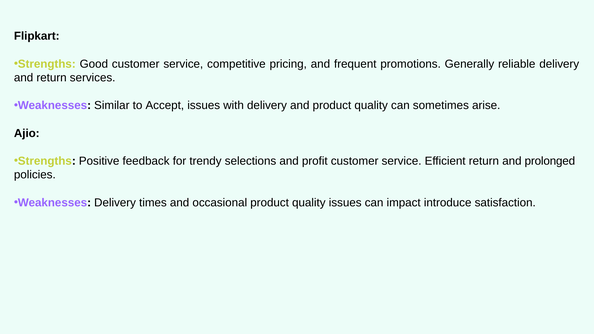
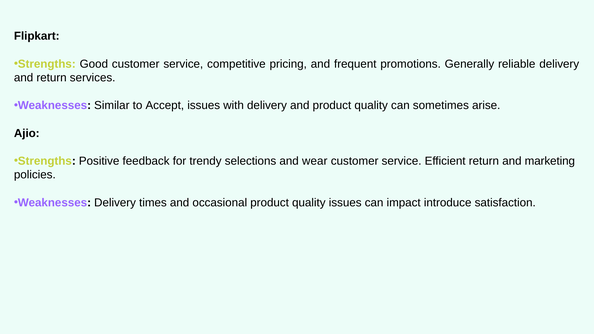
profit: profit -> wear
prolonged: prolonged -> marketing
